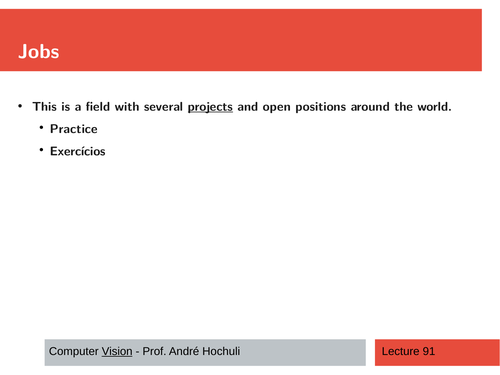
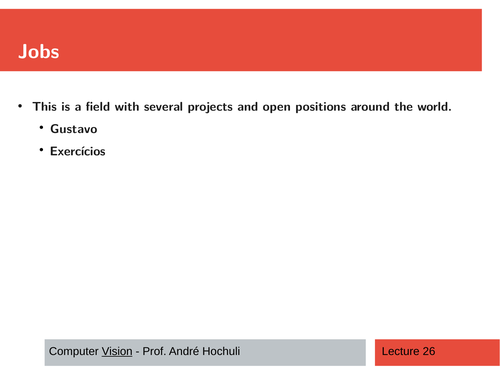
projects underline: present -> none
Practice: Practice -> Gustavo
91: 91 -> 26
